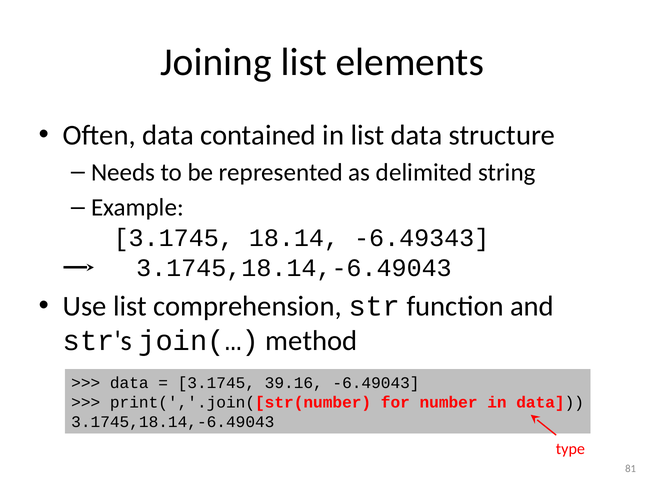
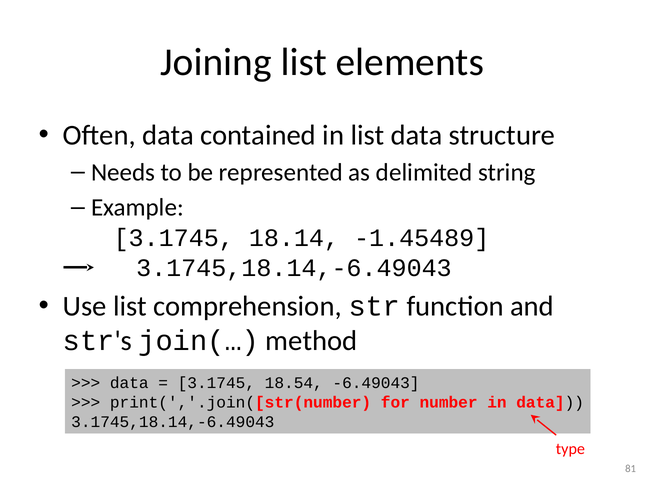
-6.49343: -6.49343 -> -1.45489
39.16: 39.16 -> 18.54
